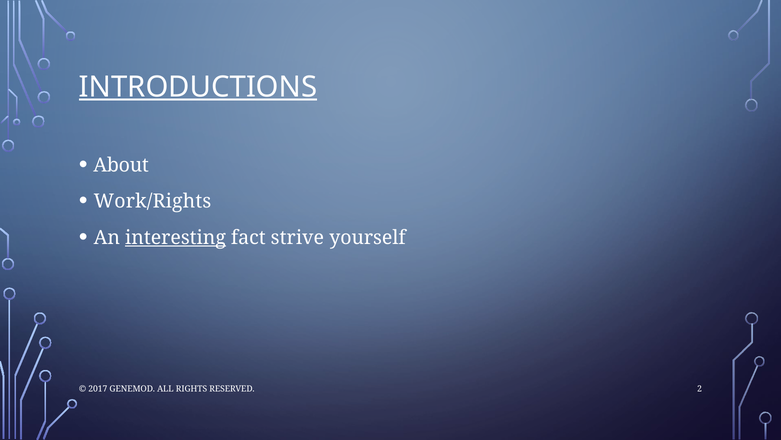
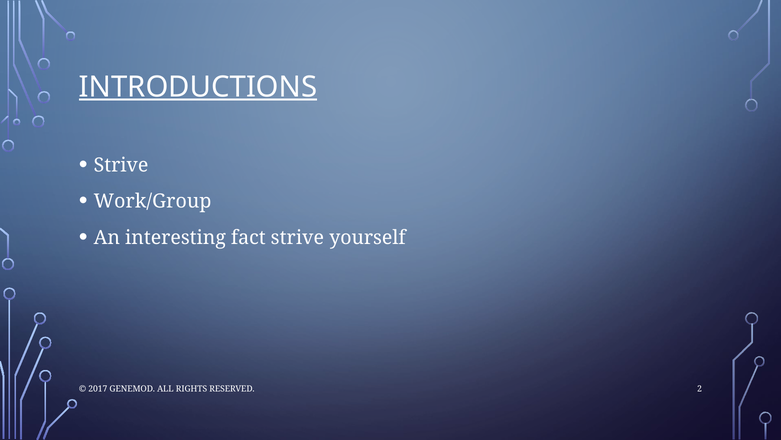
About at (121, 165): About -> Strive
Work/Rights: Work/Rights -> Work/Group
interesting underline: present -> none
